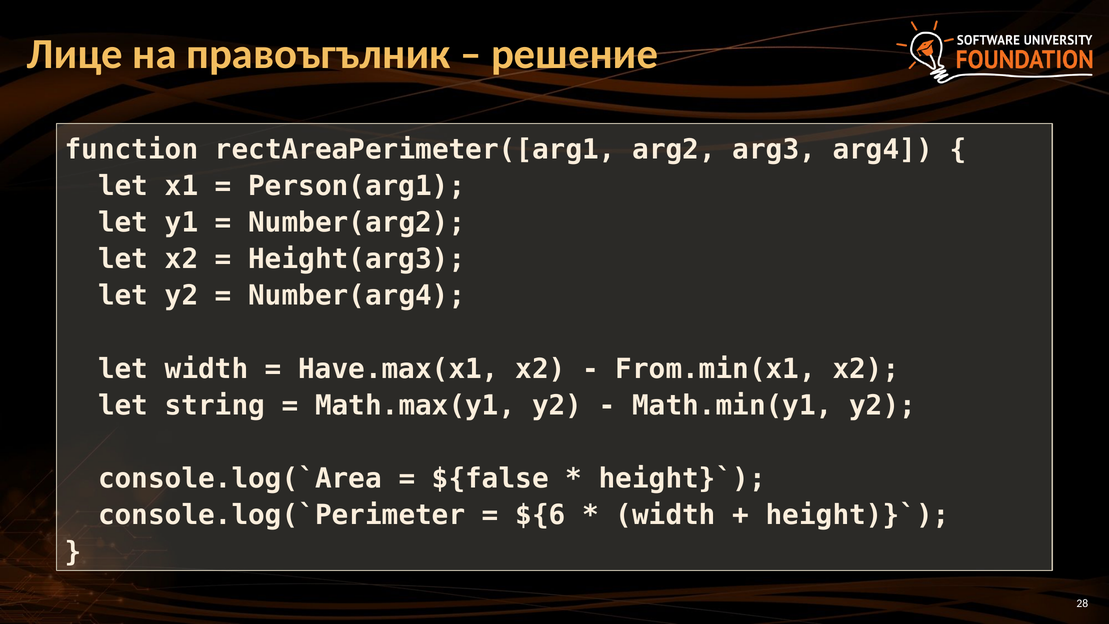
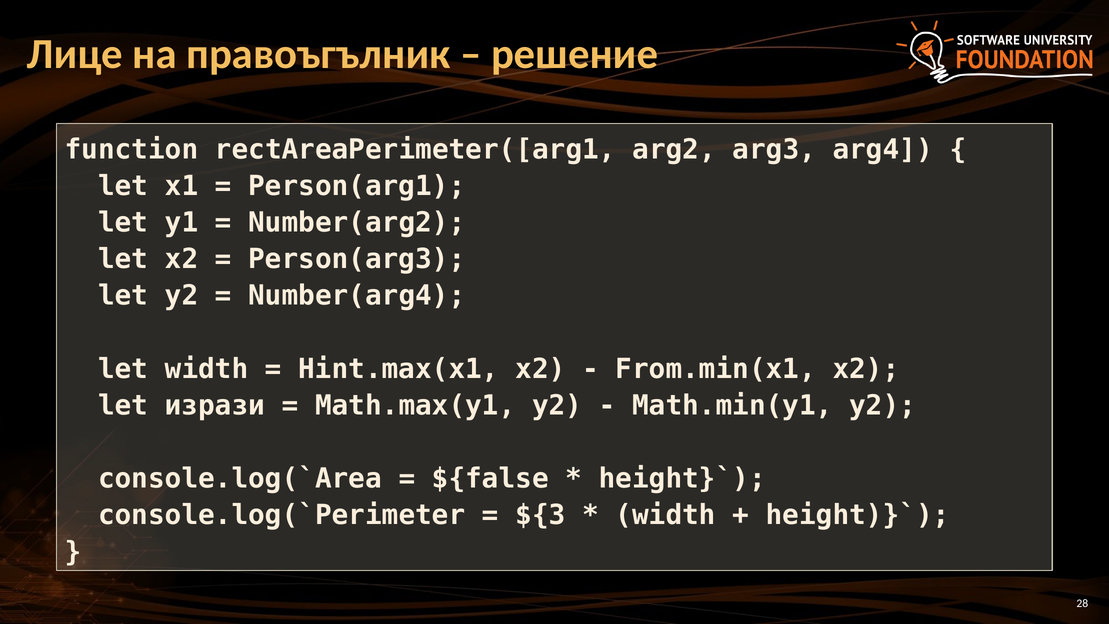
Height(arg3: Height(arg3 -> Person(arg3
Have.max(x1: Have.max(x1 -> Hint.max(x1
string: string -> изрази
${6: ${6 -> ${3
